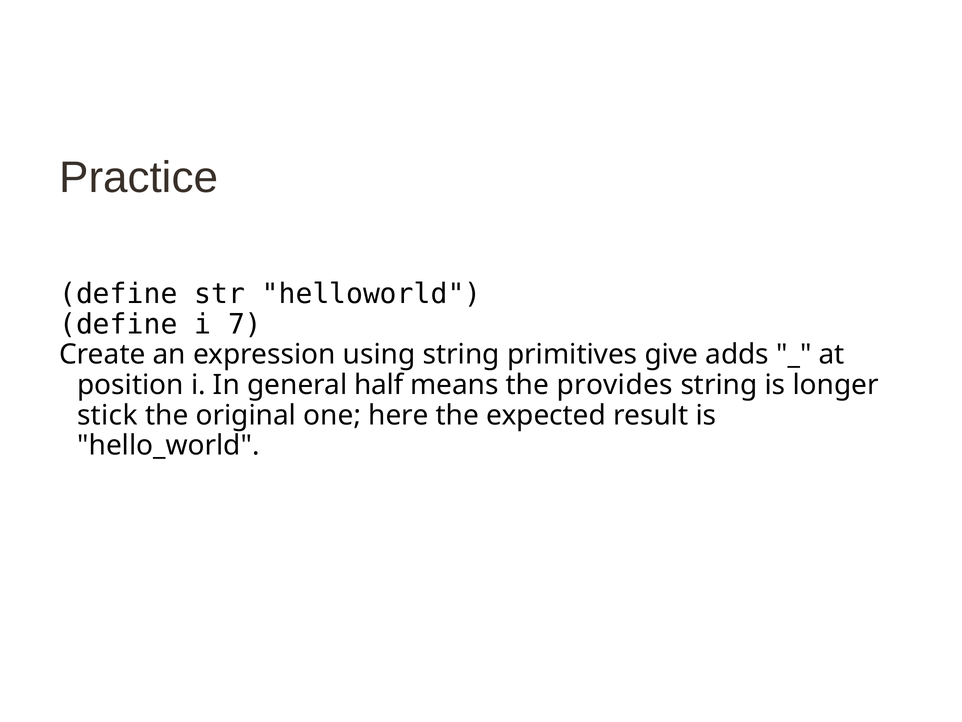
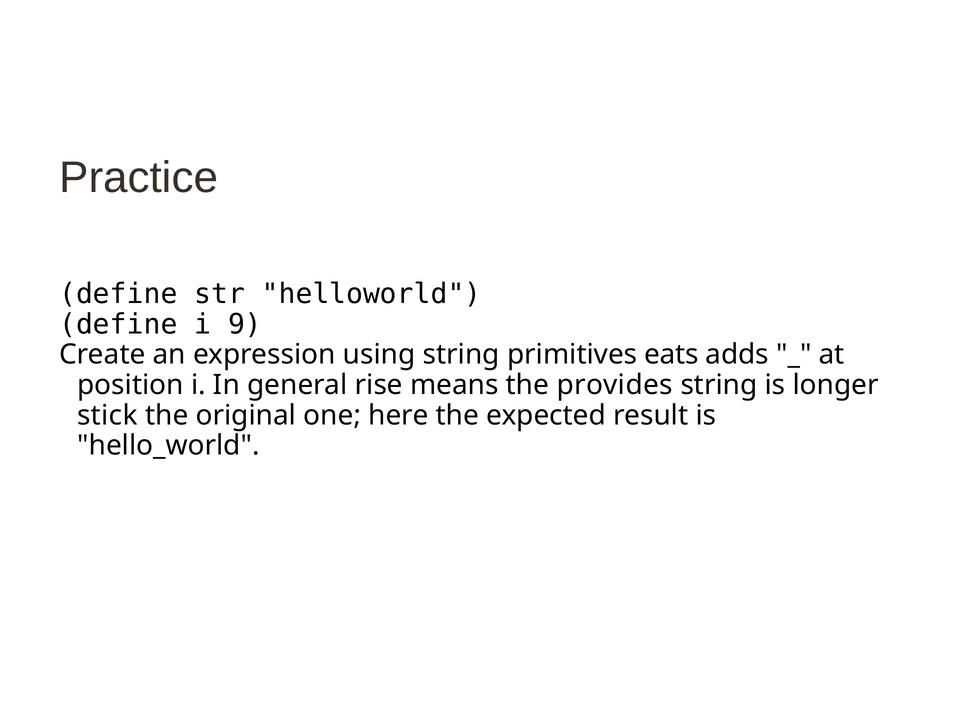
7: 7 -> 9
give: give -> eats
half: half -> rise
